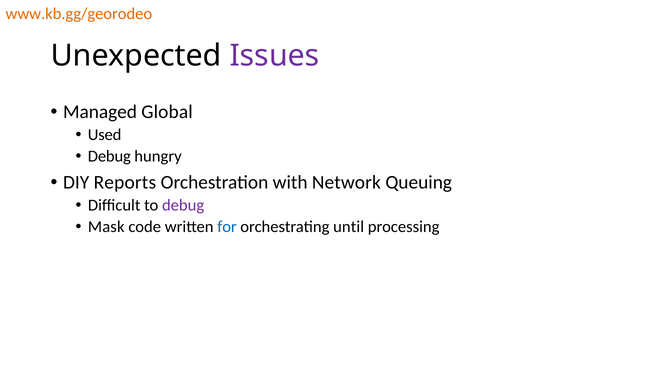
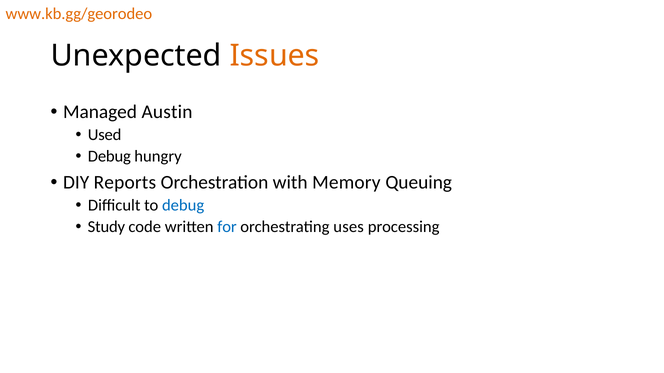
Issues colour: purple -> orange
Global: Global -> Austin
Network: Network -> Memory
debug at (183, 206) colour: purple -> blue
Mask: Mask -> Study
until: until -> uses
